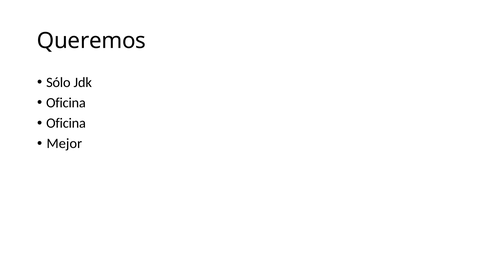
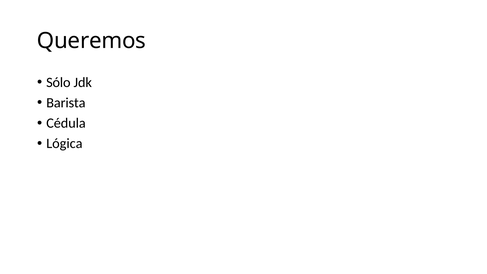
Oficina at (66, 103): Oficina -> Barista
Oficina at (66, 123): Oficina -> Cédula
Mejor: Mejor -> Lógica
